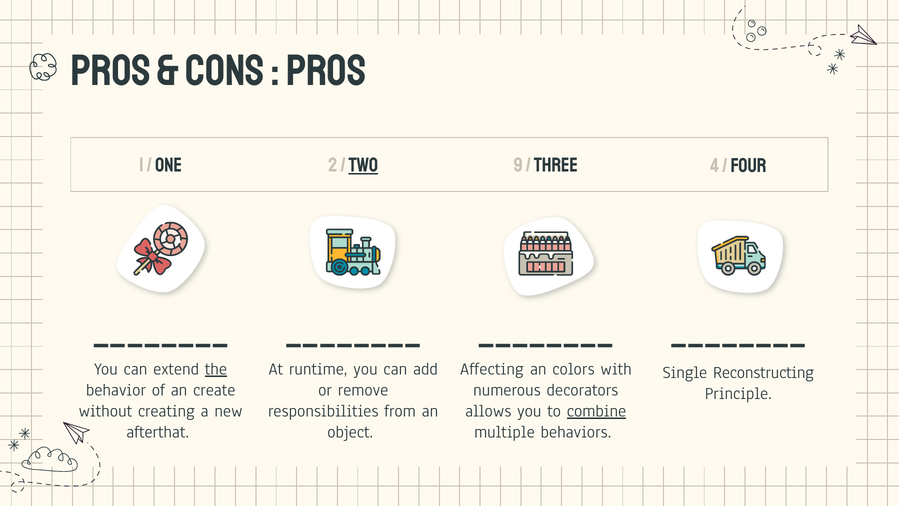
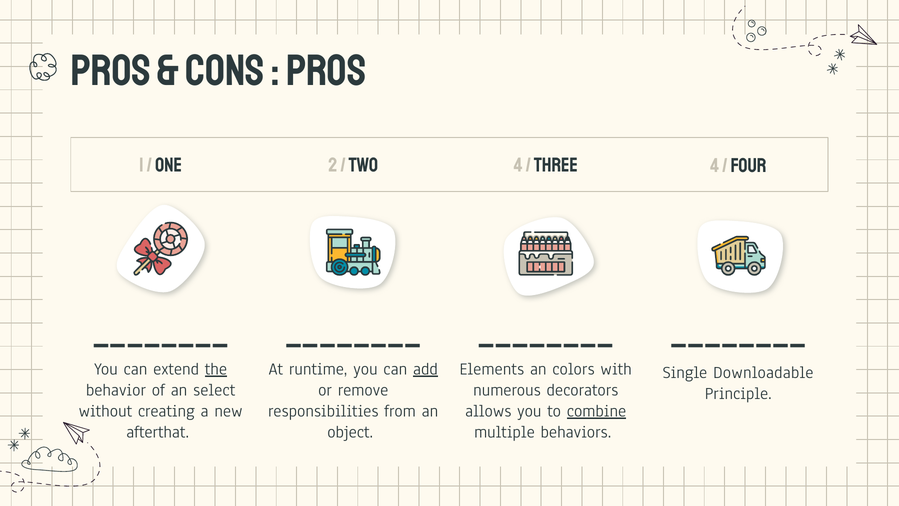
two underline: present -> none
one 9: 9 -> 4
add underline: none -> present
Affecting: Affecting -> Elements
Reconstructing: Reconstructing -> Downloadable
create: create -> select
